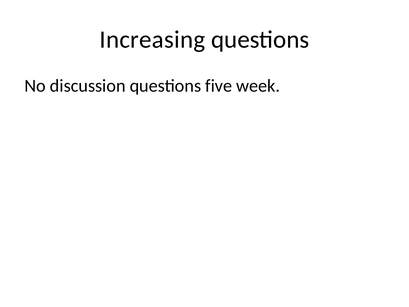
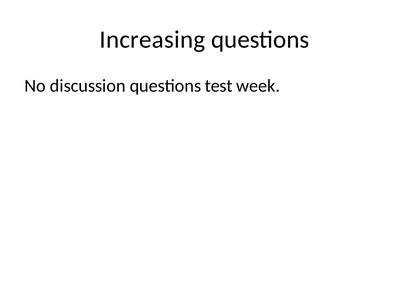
five: five -> test
